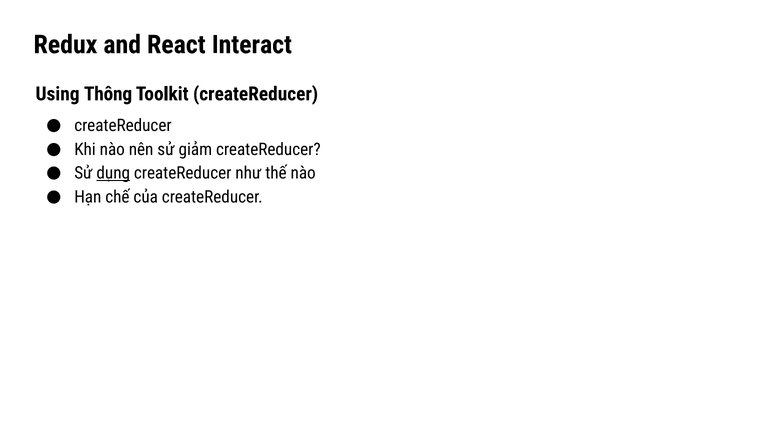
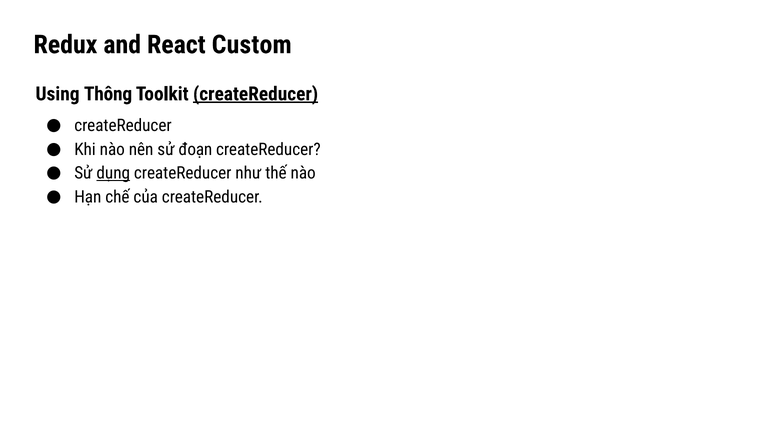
Interact: Interact -> Custom
createReducer at (256, 94) underline: none -> present
giảm: giảm -> đoạn
